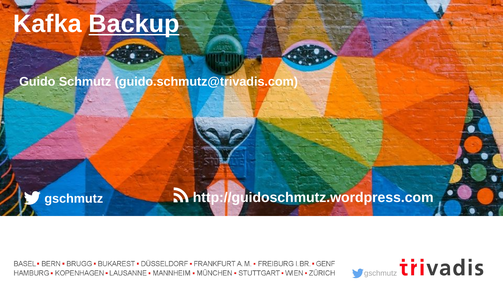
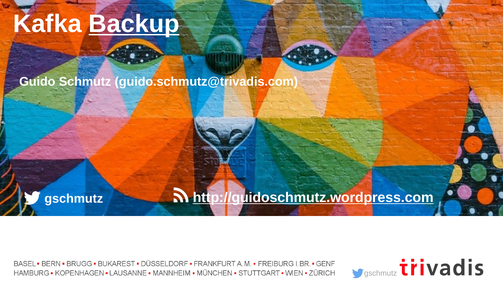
http://guidoschmutz.wordpress.com underline: none -> present
